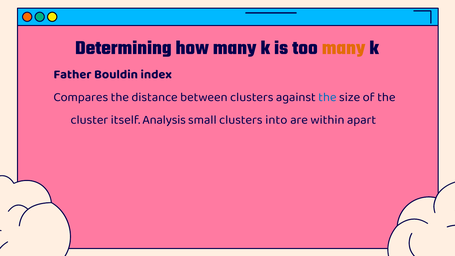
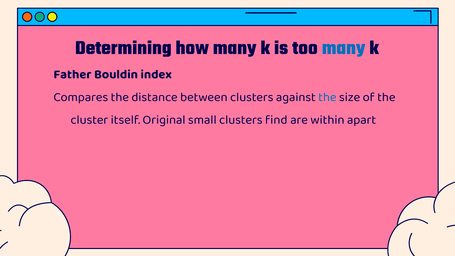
many at (344, 47) colour: orange -> blue
Analysis: Analysis -> Original
into: into -> find
